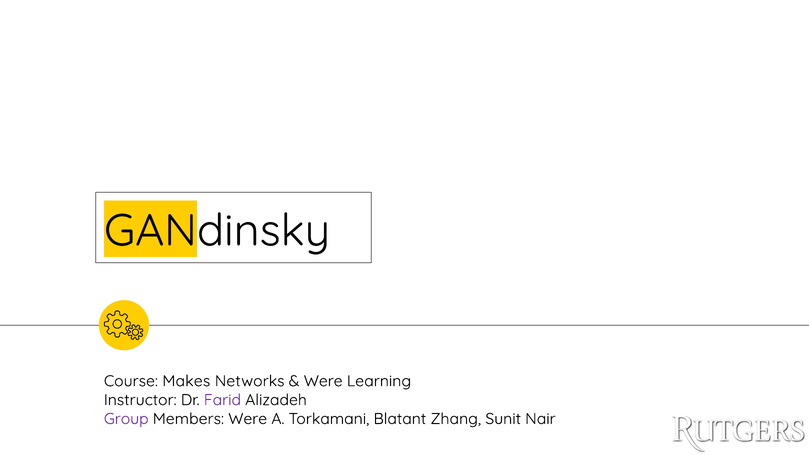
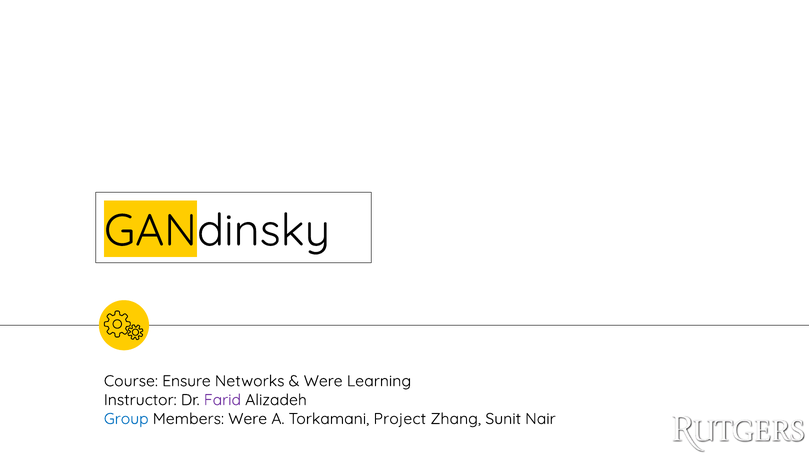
Makes: Makes -> Ensure
Group colour: purple -> blue
Blatant: Blatant -> Project
